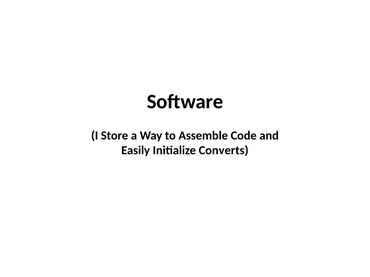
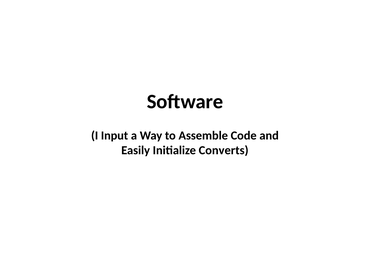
Store: Store -> Input
